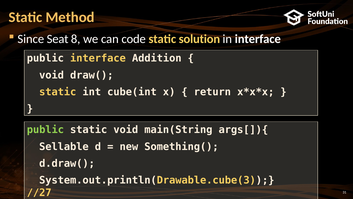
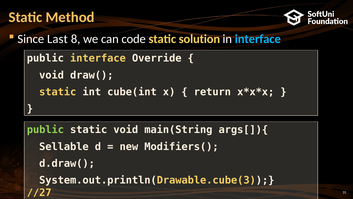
Seat: Seat -> Last
interface at (258, 39) colour: white -> light blue
Addition: Addition -> Override
Something(: Something( -> Modifiers(
